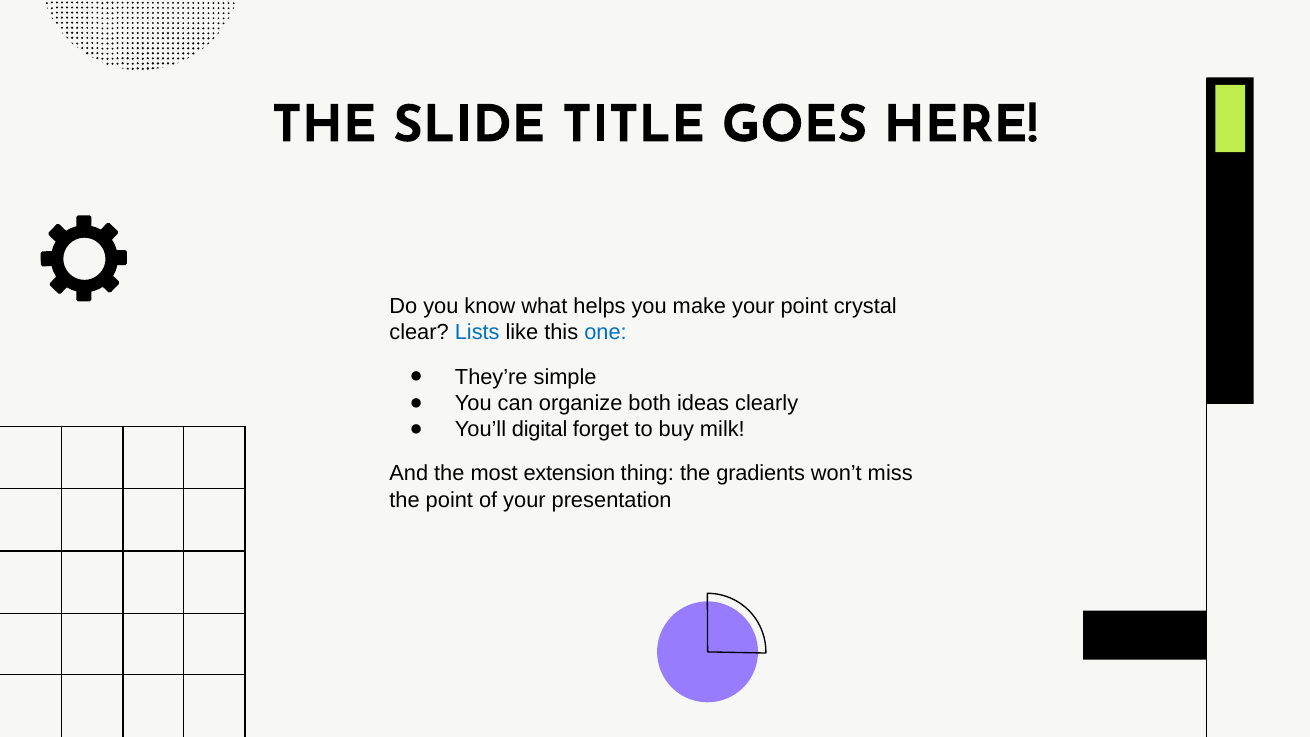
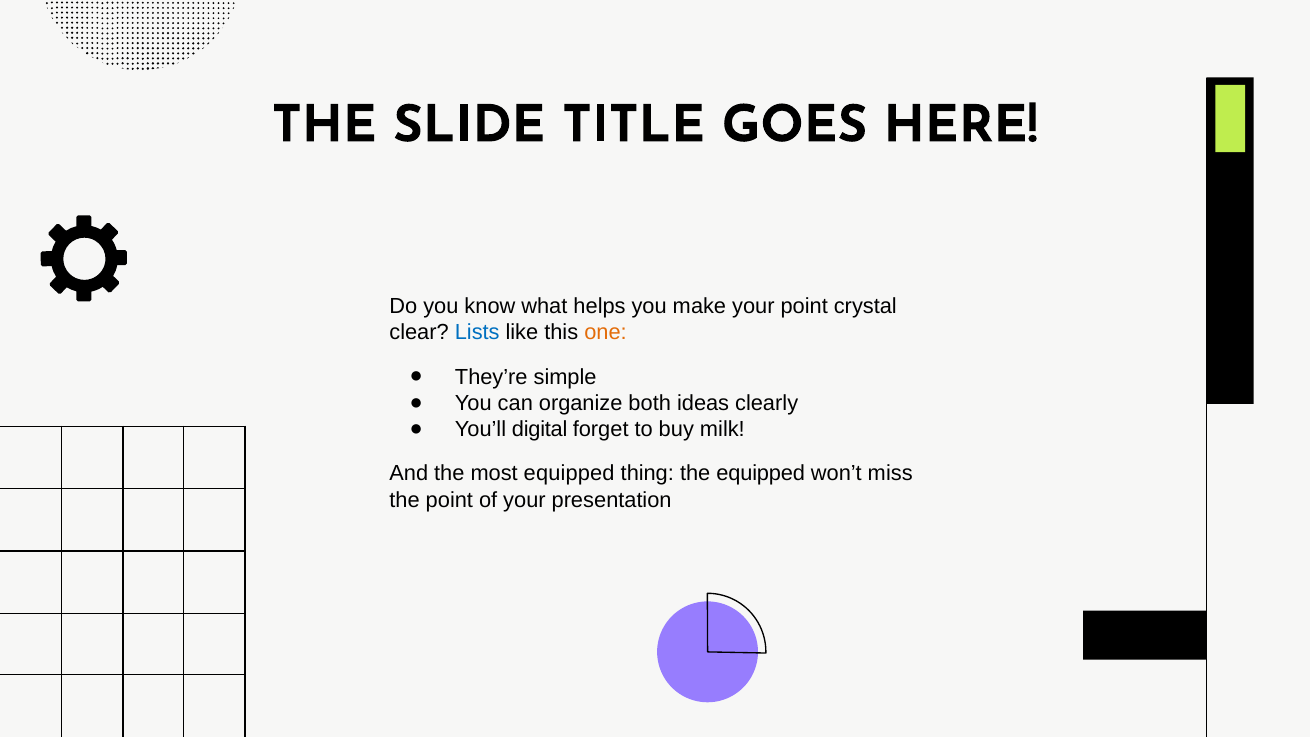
one colour: blue -> orange
most extension: extension -> equipped
the gradients: gradients -> equipped
